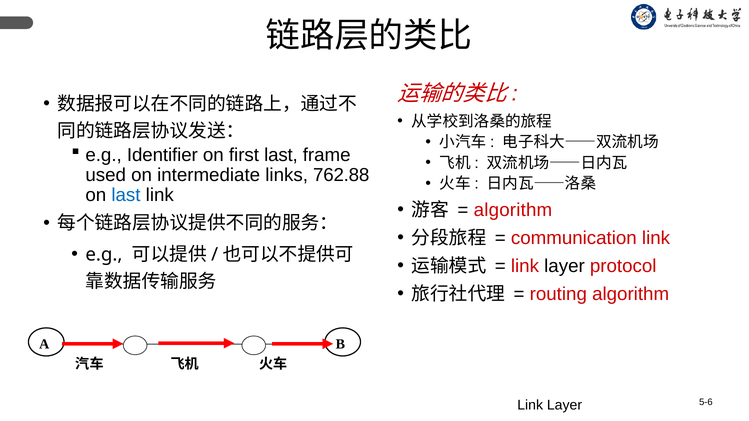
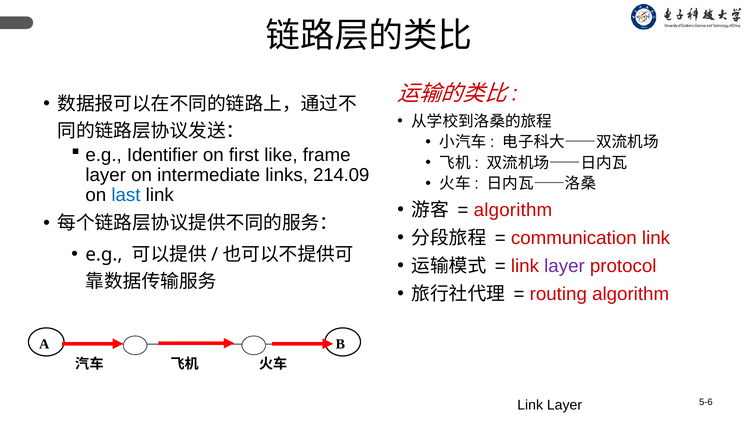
first last: last -> like
used at (106, 175): used -> layer
762.88: 762.88 -> 214.09
layer at (564, 266) colour: black -> purple
